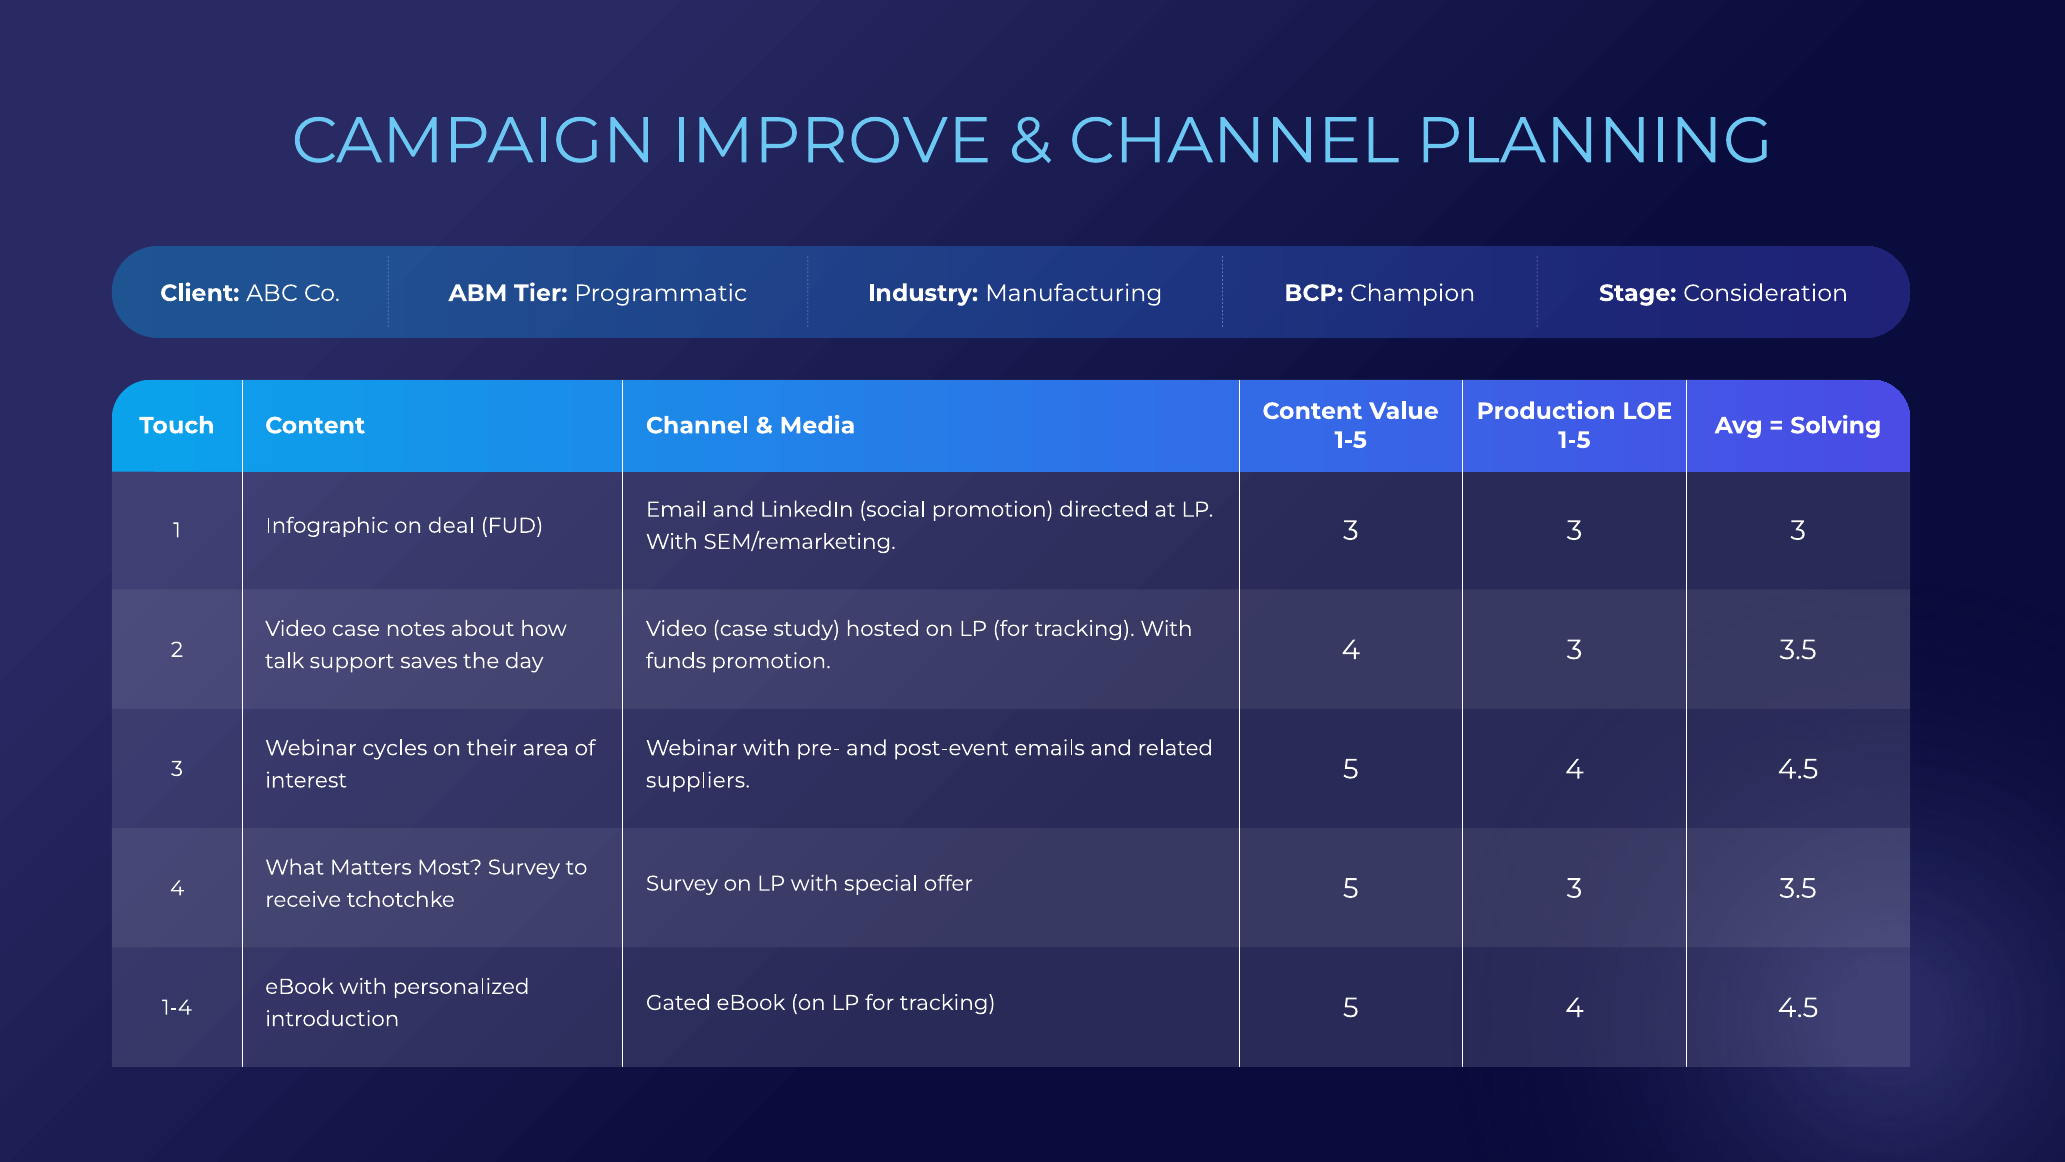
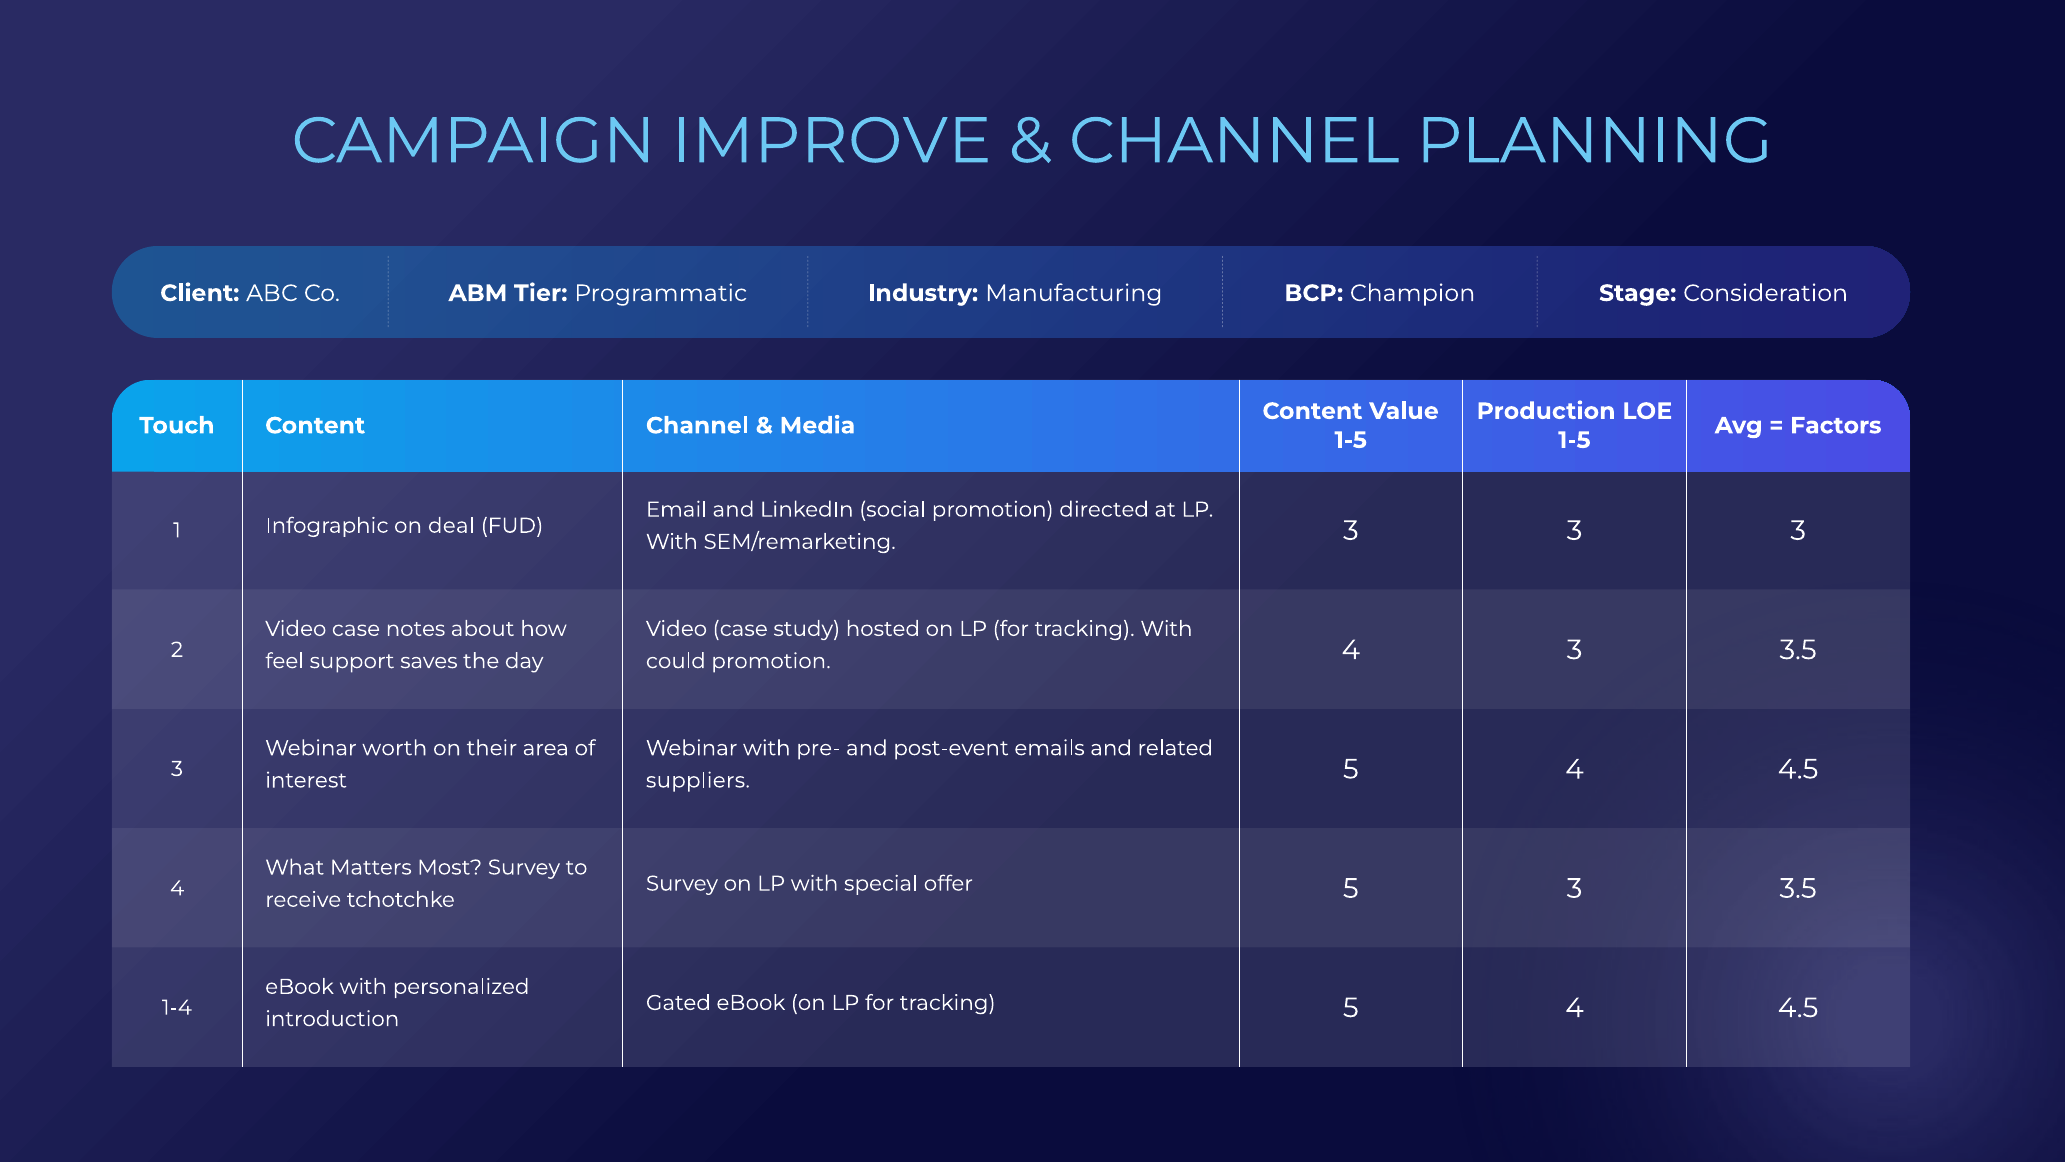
Solving: Solving -> Factors
talk: talk -> feel
funds: funds -> could
cycles: cycles -> worth
